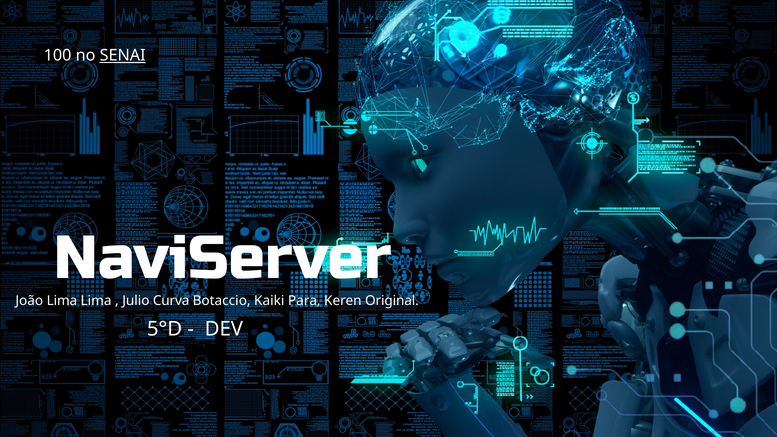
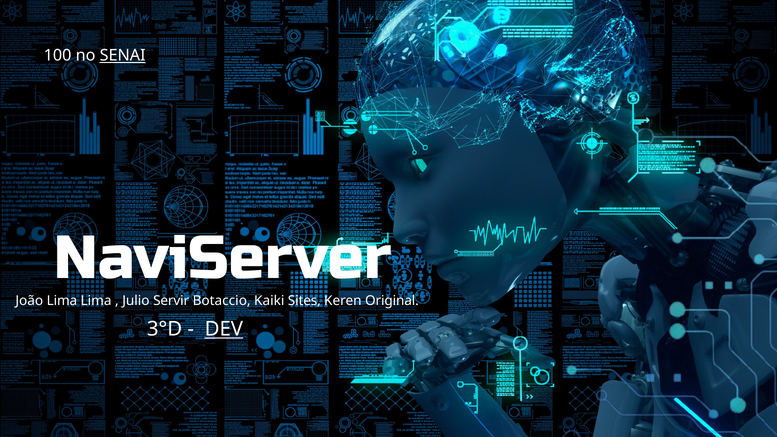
Curva: Curva -> Servir
Para: Para -> Sites
5°D: 5°D -> 3°D
DEV underline: none -> present
